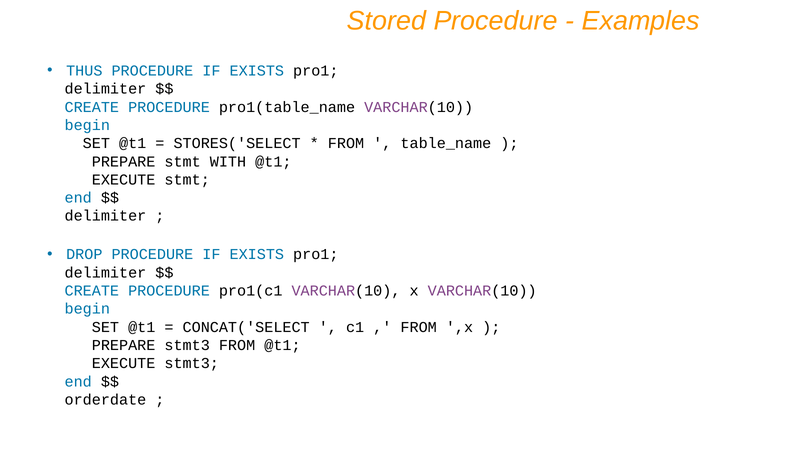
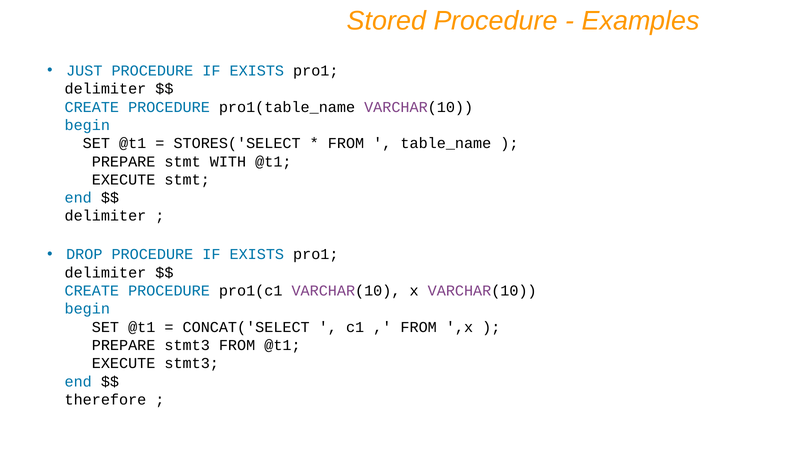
THUS: THUS -> JUST
orderdate: orderdate -> therefore
